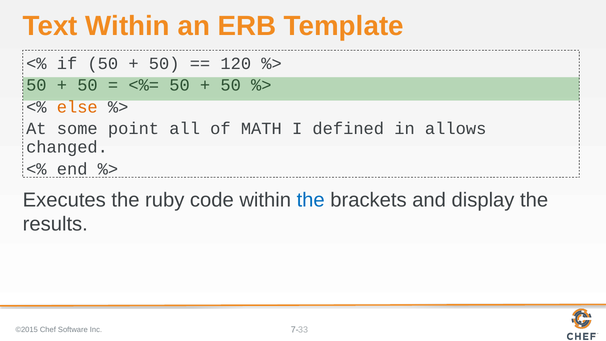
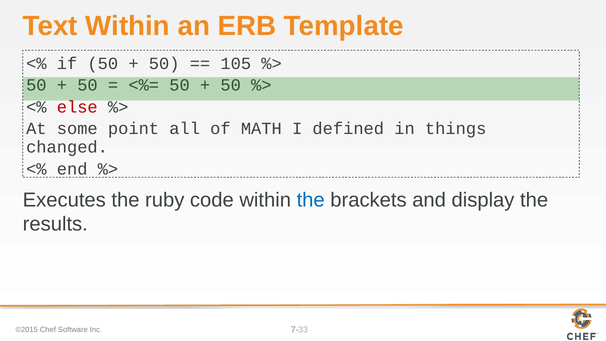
120: 120 -> 105
else colour: orange -> red
allows: allows -> things
